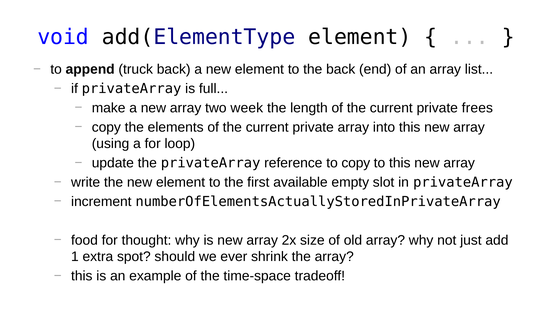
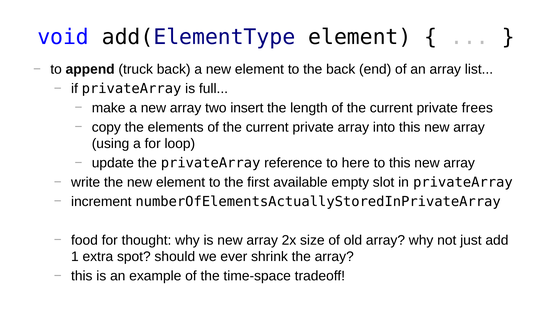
week: week -> insert
to copy: copy -> here
